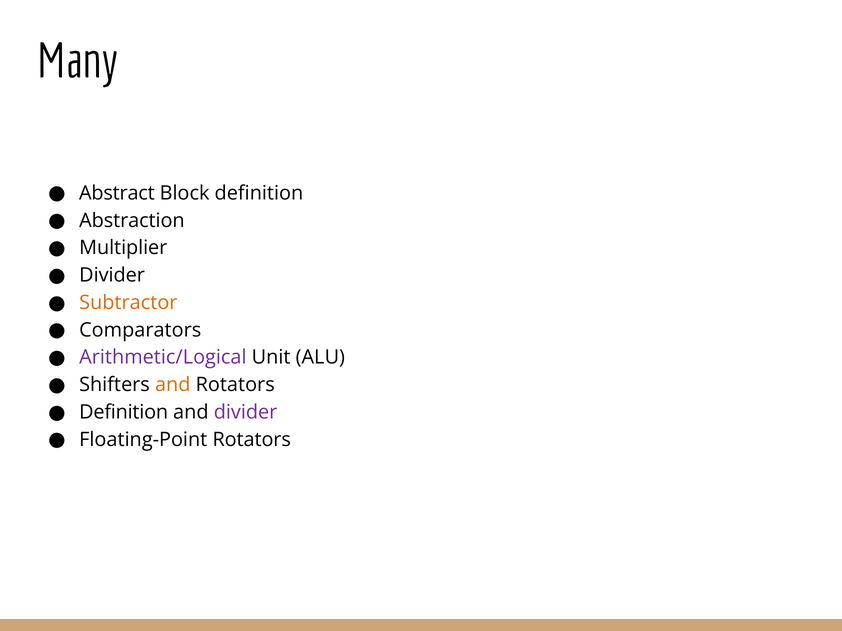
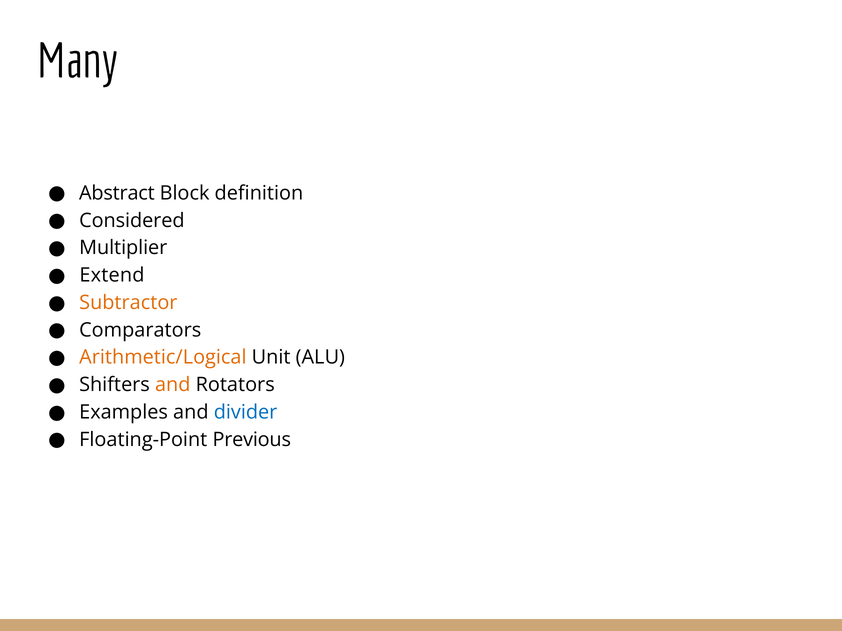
Abstraction: Abstraction -> Considered
Divider at (112, 275): Divider -> Extend
Arithmetic/Logical colour: purple -> orange
Definition at (124, 413): Definition -> Examples
divider at (246, 413) colour: purple -> blue
Floating-Point Rotators: Rotators -> Previous
